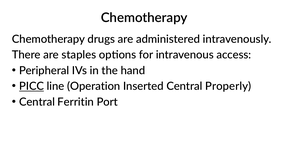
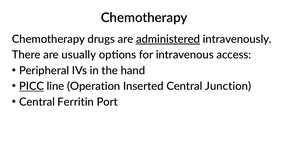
administered underline: none -> present
staples: staples -> usually
Properly: Properly -> Junction
